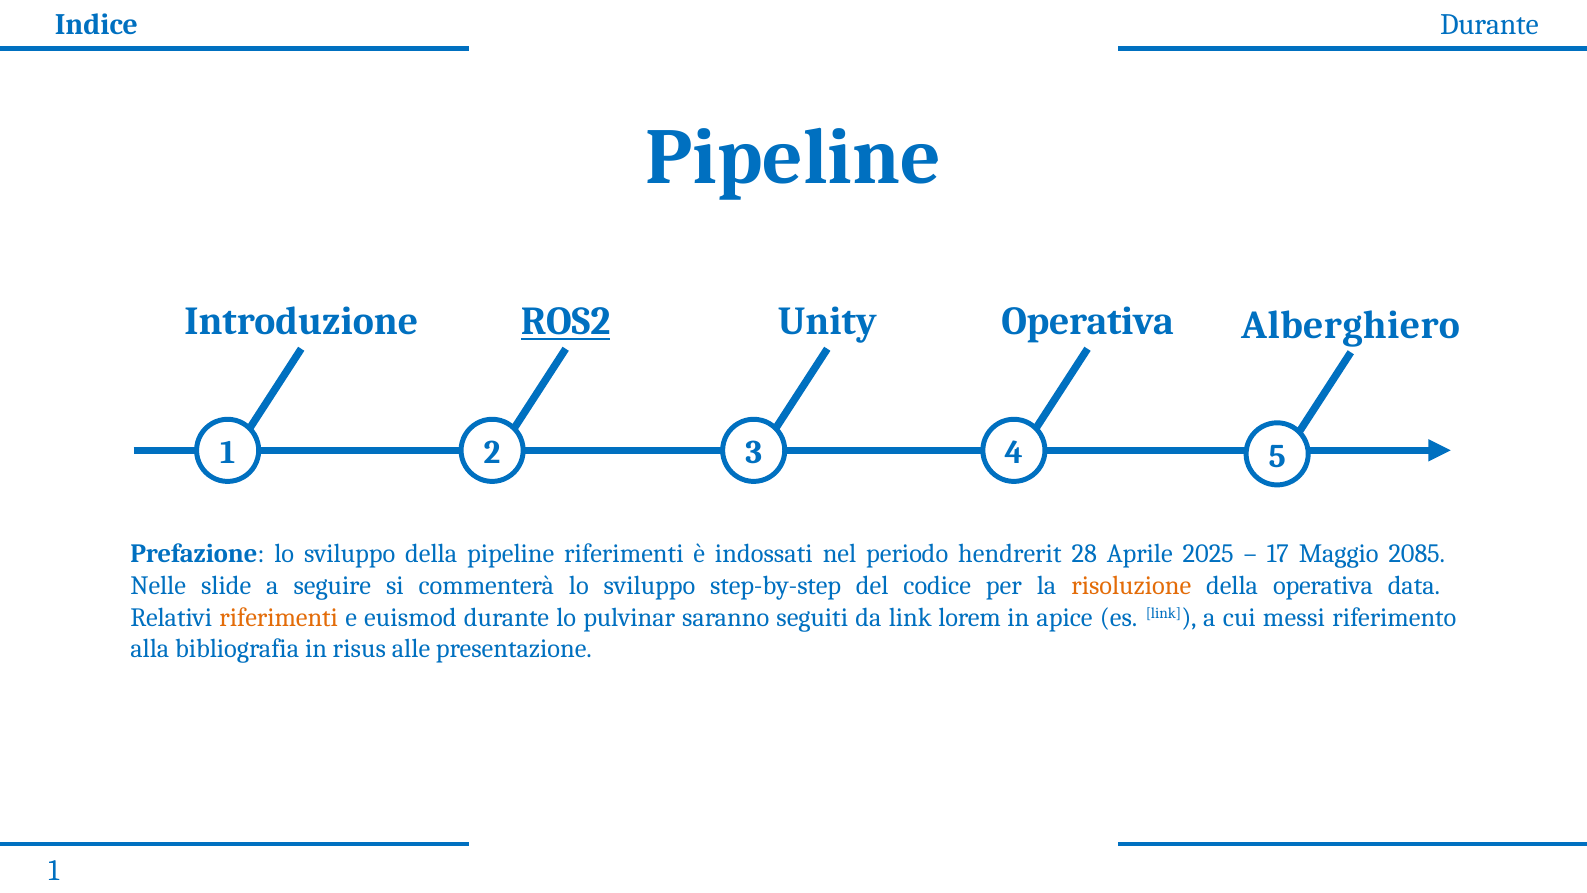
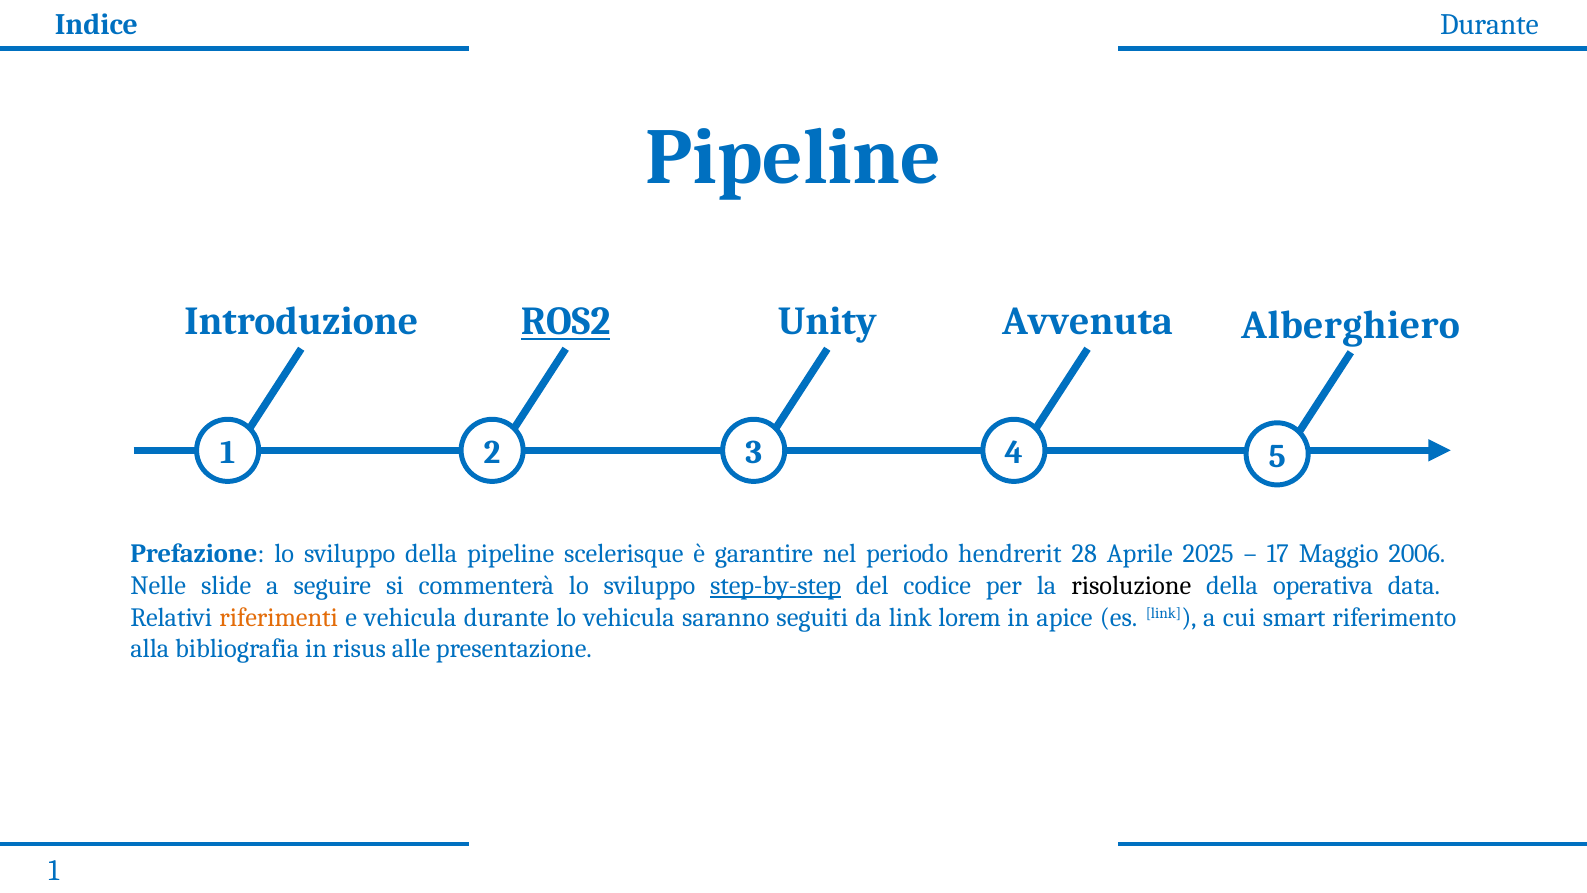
Operativa at (1088, 322): Operativa -> Avvenuta
pipeline riferimenti: riferimenti -> scelerisque
indossati: indossati -> garantire
2085: 2085 -> 2006
step-by-step underline: none -> present
risoluzione colour: orange -> black
e euismod: euismod -> vehicula
lo pulvinar: pulvinar -> vehicula
messi: messi -> smart
